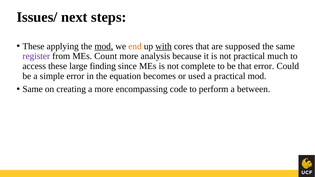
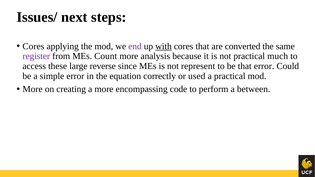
These at (33, 46): These -> Cores
mod at (104, 46) underline: present -> none
end colour: orange -> purple
supposed: supposed -> converted
finding: finding -> reverse
complete: complete -> represent
becomes: becomes -> correctly
Same at (33, 89): Same -> More
